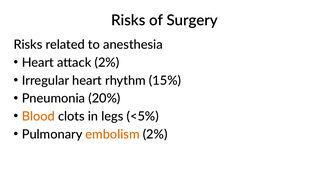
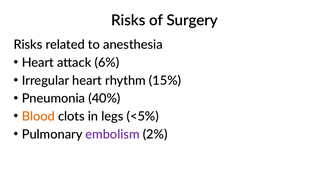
attack 2%: 2% -> 6%
20%: 20% -> 40%
embolism colour: orange -> purple
